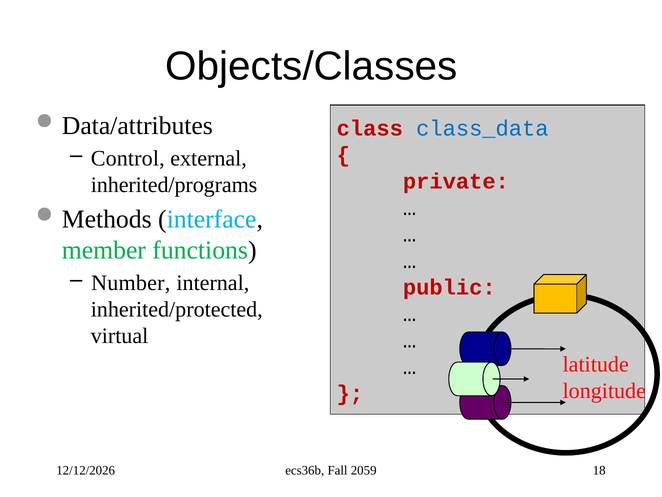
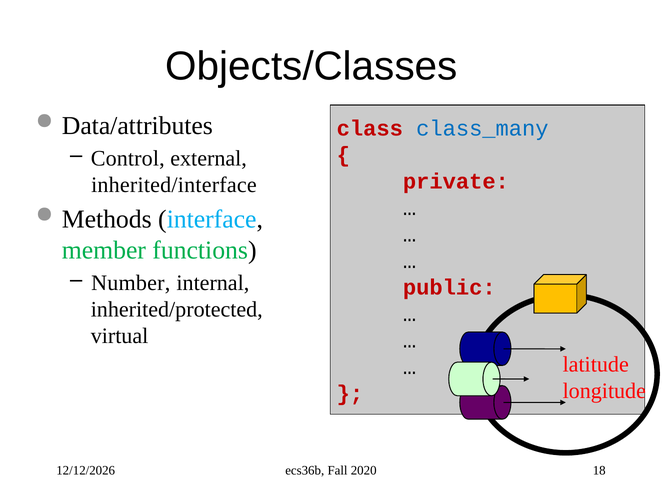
class_data: class_data -> class_many
inherited/programs: inherited/programs -> inherited/interface
2059: 2059 -> 2020
